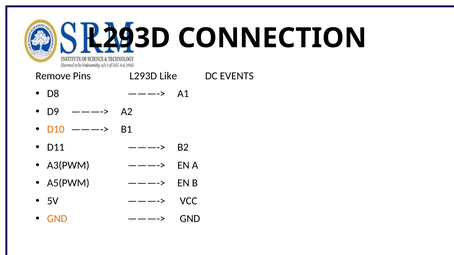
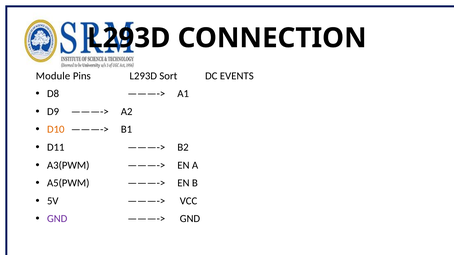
Remove: Remove -> Module
Like: Like -> Sort
GND at (57, 219) colour: orange -> purple
